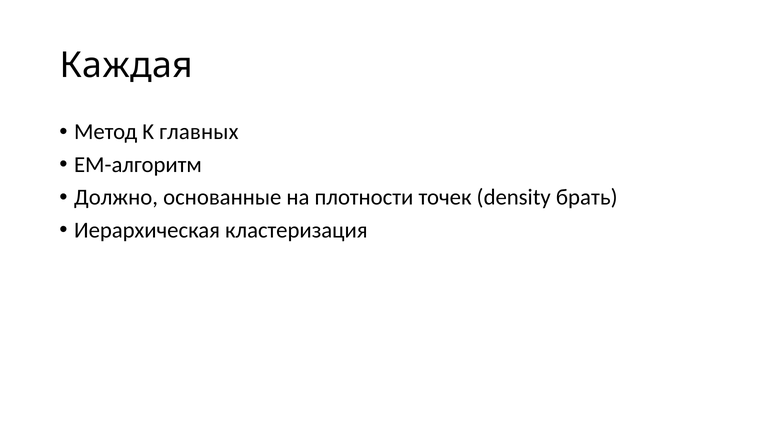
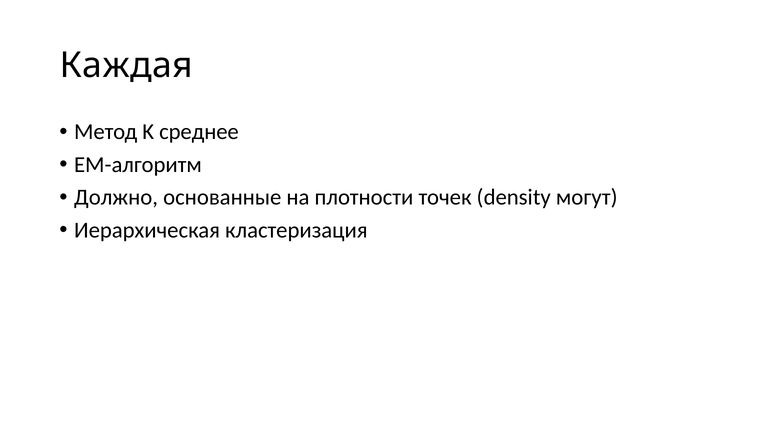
главных: главных -> среднее
брать: брать -> могут
